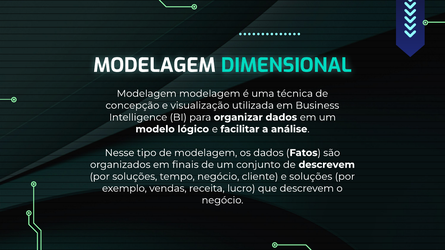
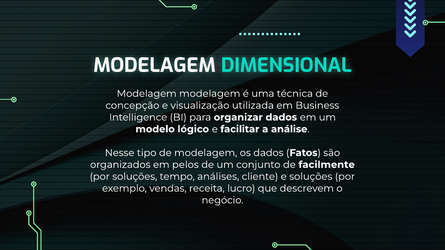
finais: finais -> pelos
de descrevem: descrevem -> facilmente
tempo negócio: negócio -> análises
